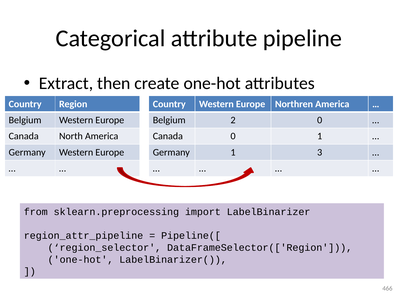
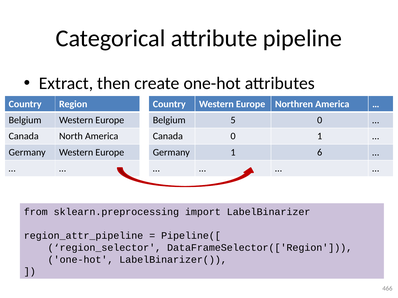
2: 2 -> 5
3: 3 -> 6
